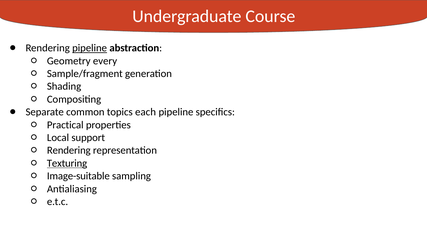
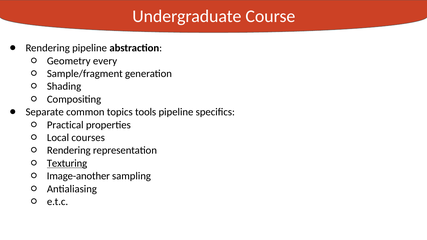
pipeline at (90, 48) underline: present -> none
each: each -> tools
support: support -> courses
Image-suitable: Image-suitable -> Image-another
